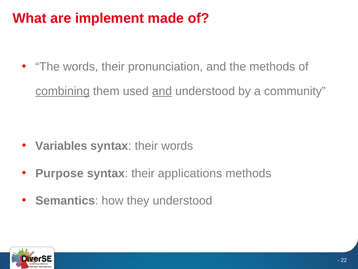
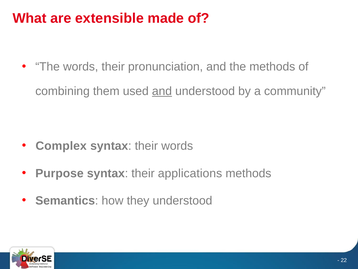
implement: implement -> extensible
combining underline: present -> none
Variables: Variables -> Complex
